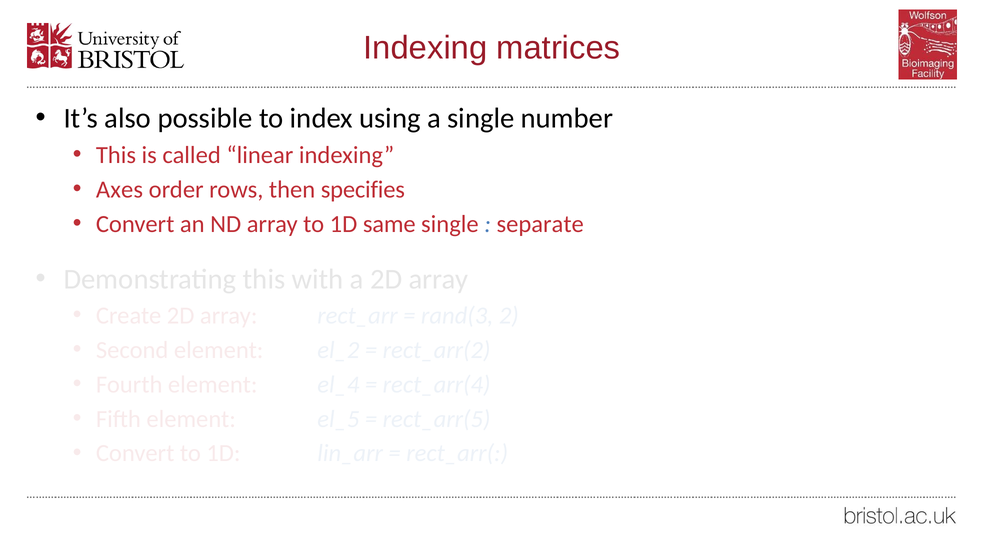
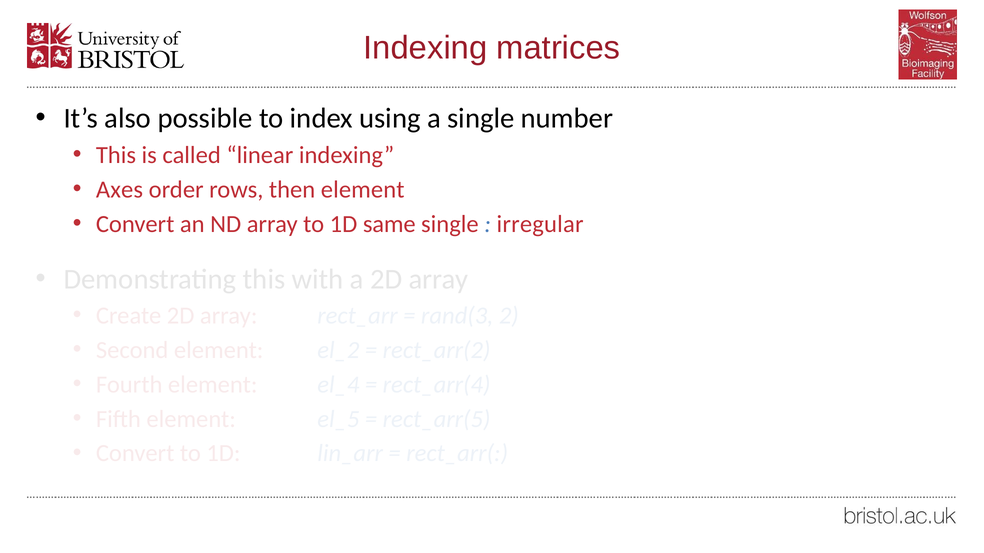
then specifies: specifies -> element
separate: separate -> irregular
